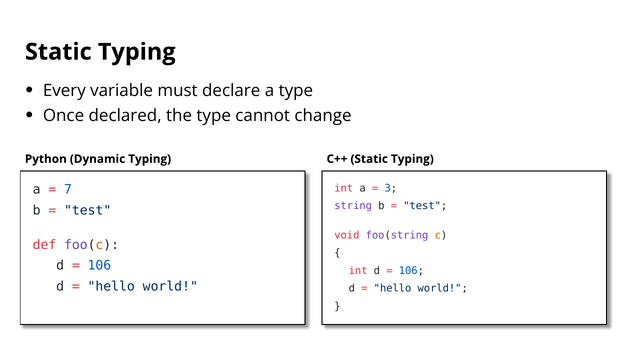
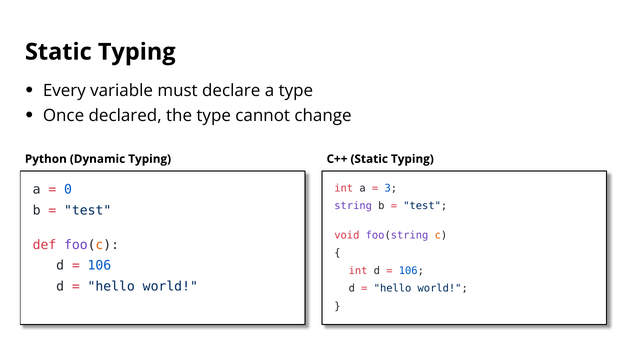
7: 7 -> 0
